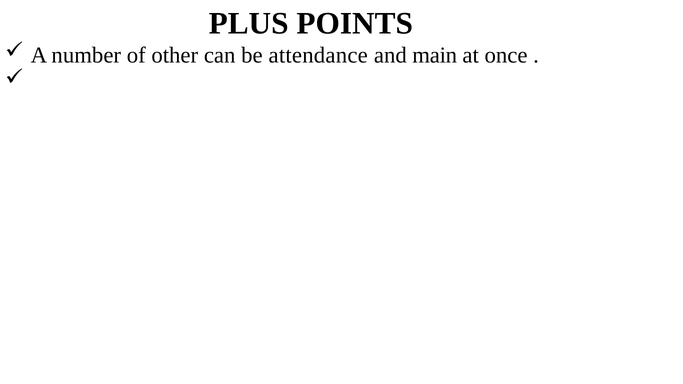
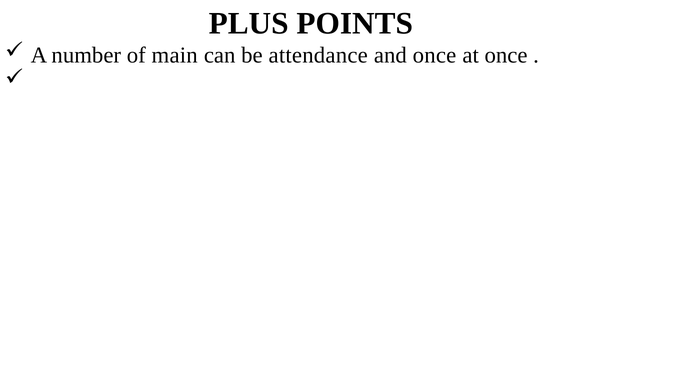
other: other -> main
and main: main -> once
